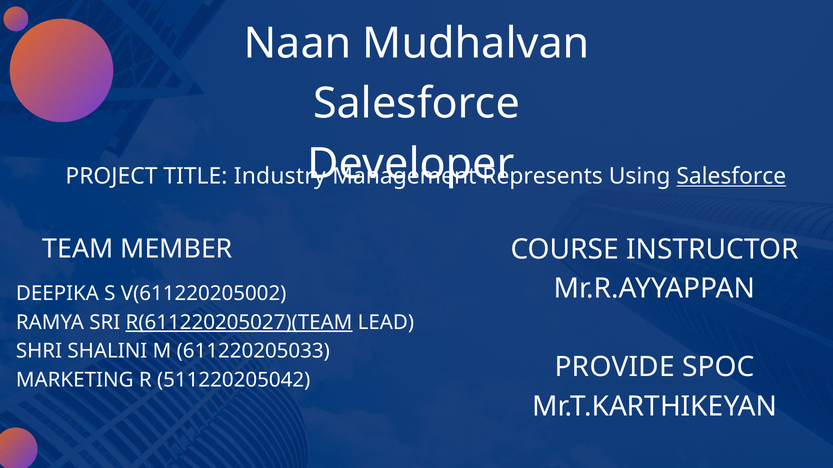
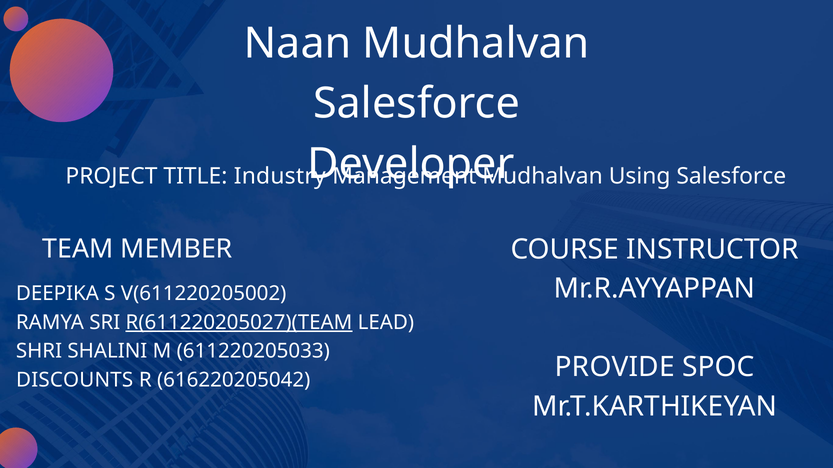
Represents at (543, 176): Represents -> Mudhalvan
Salesforce at (731, 176) underline: present -> none
MARKETING: MARKETING -> DISCOUNTS
511220205042: 511220205042 -> 616220205042
